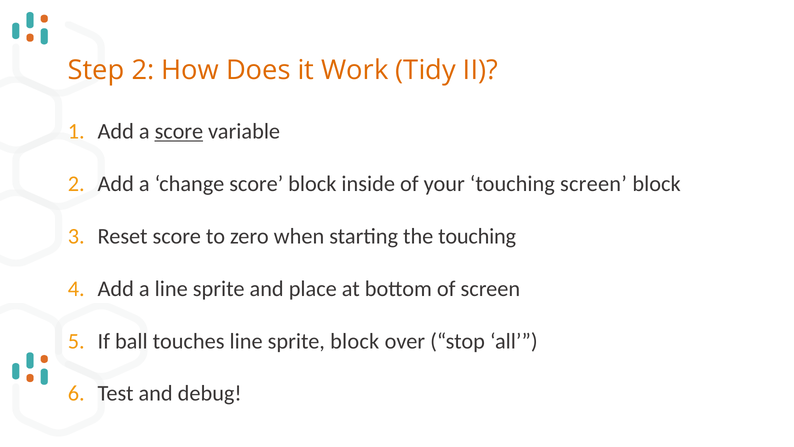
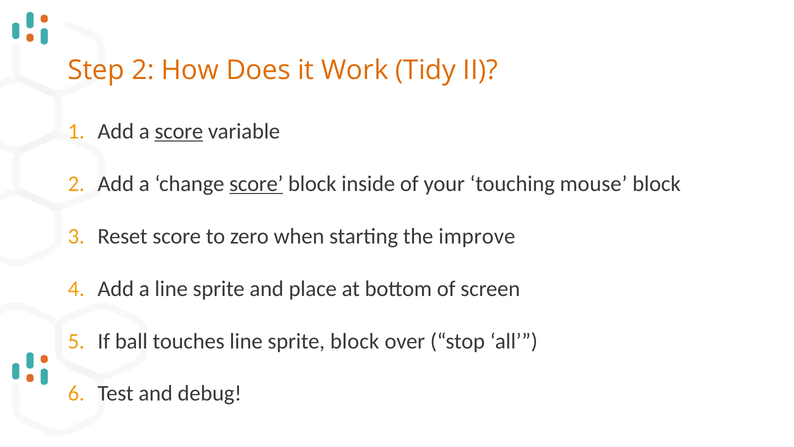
score at (256, 184) underline: none -> present
touching screen: screen -> mouse
the touching: touching -> improve
